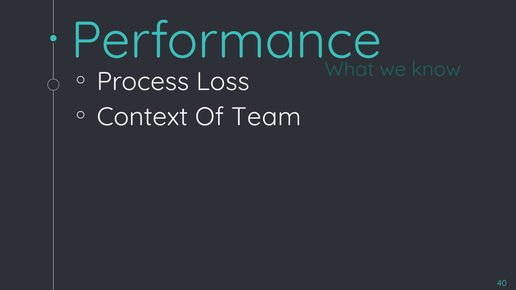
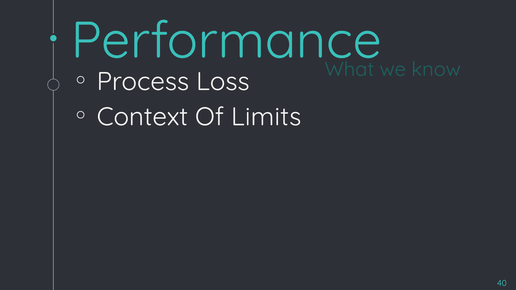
Of Team: Team -> Limits
